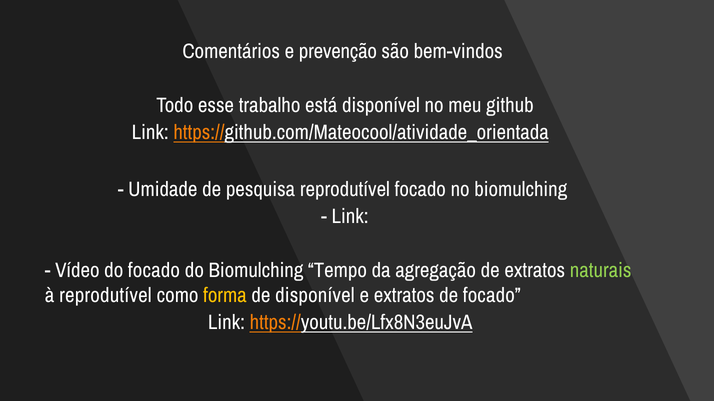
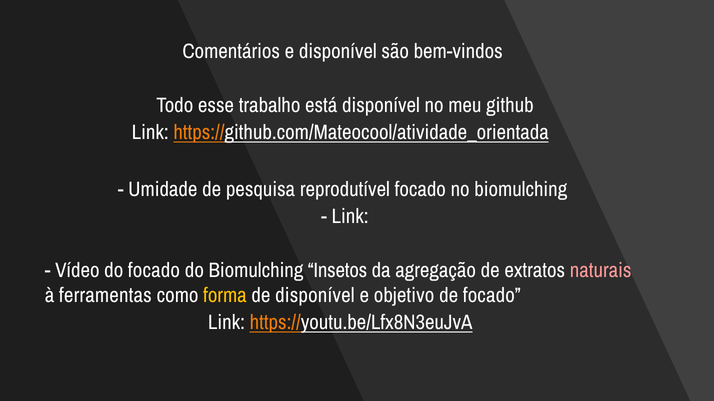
e prevenção: prevenção -> disponível
Tempo: Tempo -> Insetos
naturais colour: light green -> pink
à reprodutível: reprodutível -> ferramentas
e extratos: extratos -> objetivo
